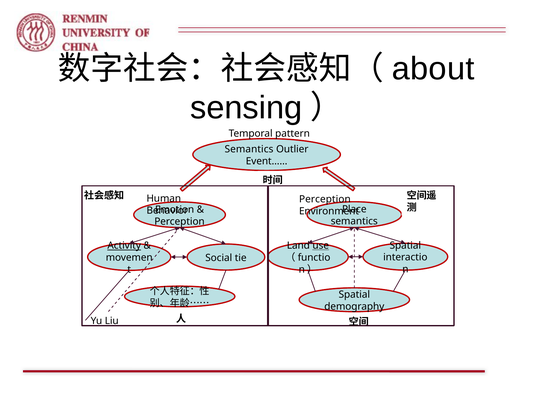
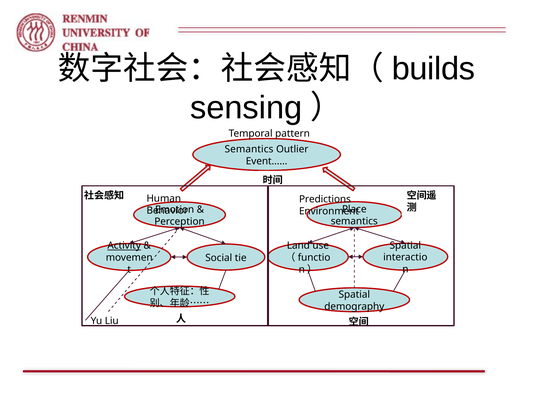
about: about -> builds
Perception at (325, 200): Perception -> Predictions
use underline: present -> none
